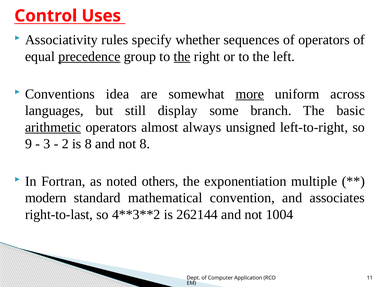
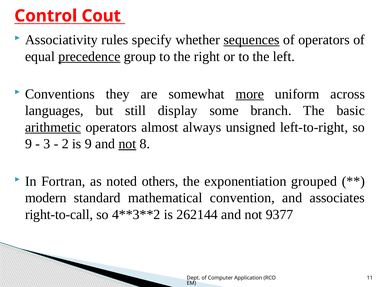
Uses: Uses -> Cout
sequences underline: none -> present
the at (182, 56) underline: present -> none
idea: idea -> they
is 8: 8 -> 9
not at (127, 144) underline: none -> present
multiple: multiple -> grouped
right-to-last: right-to-last -> right-to-call
1004: 1004 -> 9377
